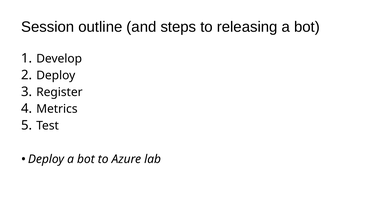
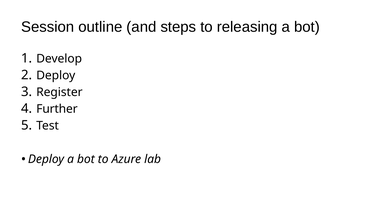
Metrics: Metrics -> Further
